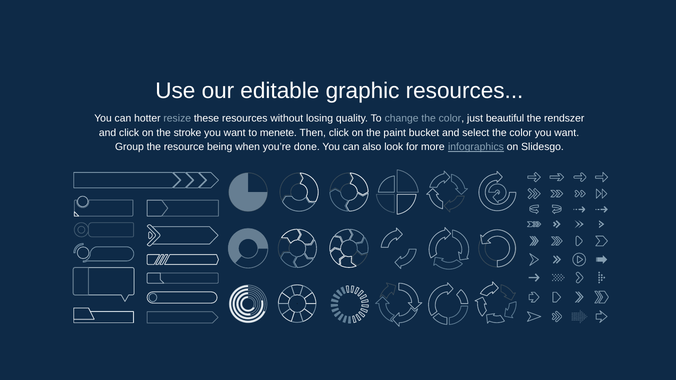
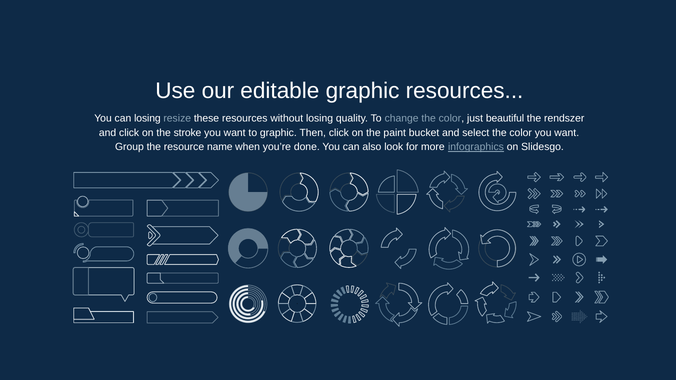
can hotter: hotter -> losing
to menete: menete -> graphic
being: being -> name
